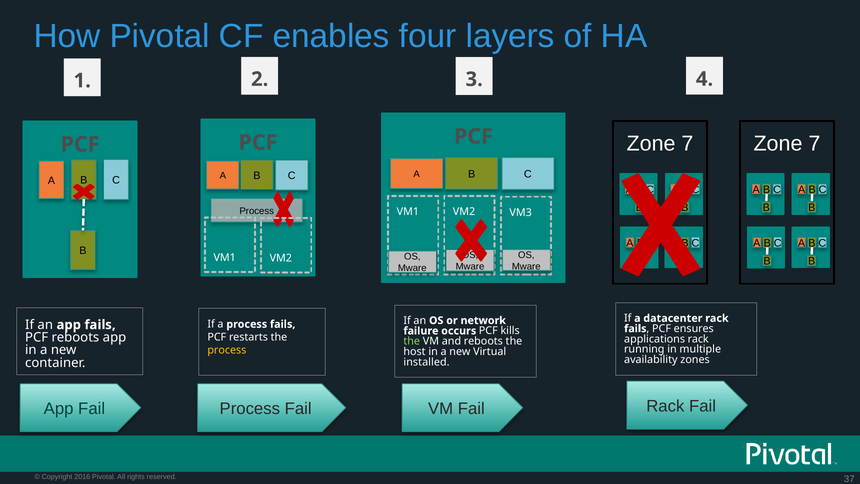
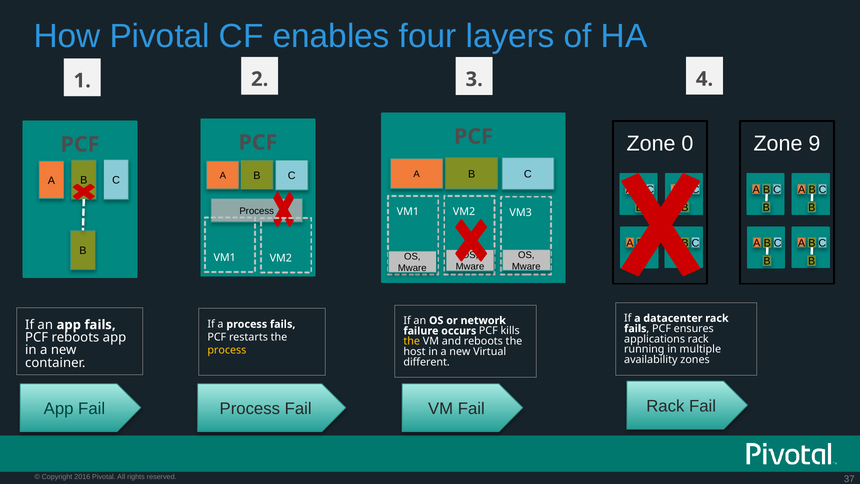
7 at (687, 144): 7 -> 0
7 at (814, 144): 7 -> 9
the at (412, 341) colour: light green -> yellow
installed: installed -> different
